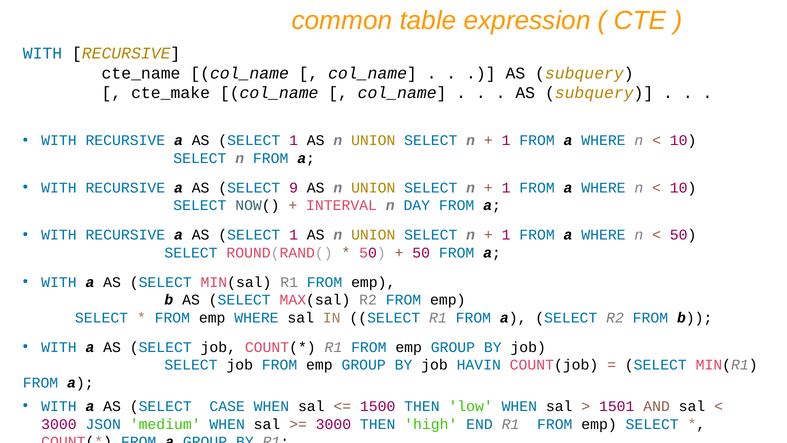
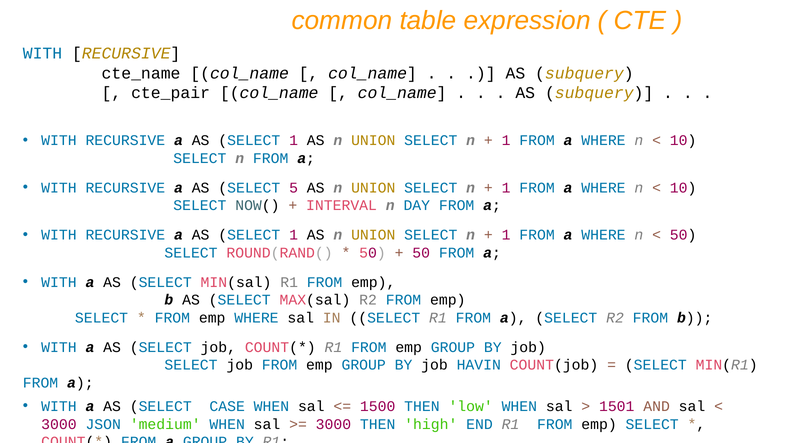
cte_make: cte_make -> cte_pair
9: 9 -> 5
